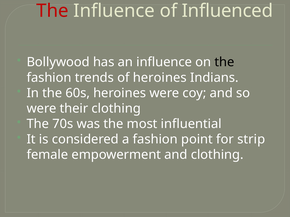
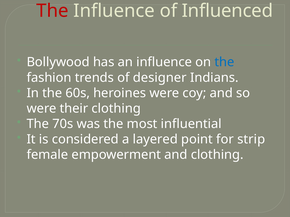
the at (224, 62) colour: black -> blue
of heroines: heroines -> designer
a fashion: fashion -> layered
